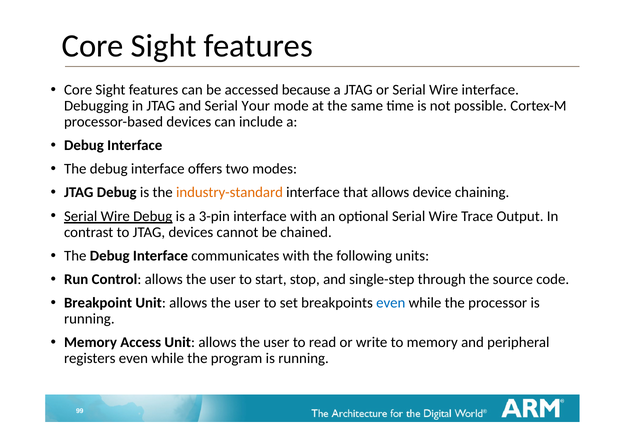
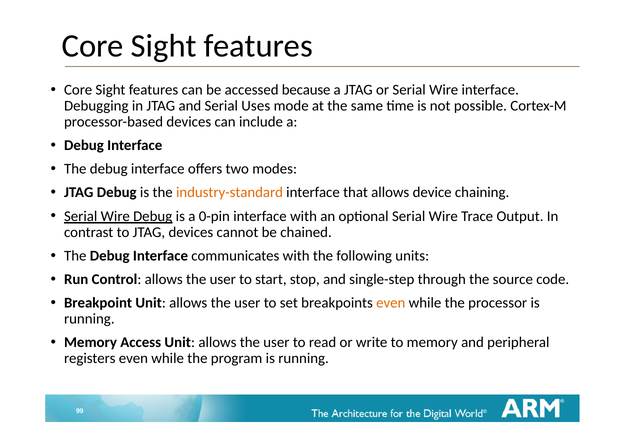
Your: Your -> Uses
3-pin: 3-pin -> 0-pin
even at (391, 303) colour: blue -> orange
